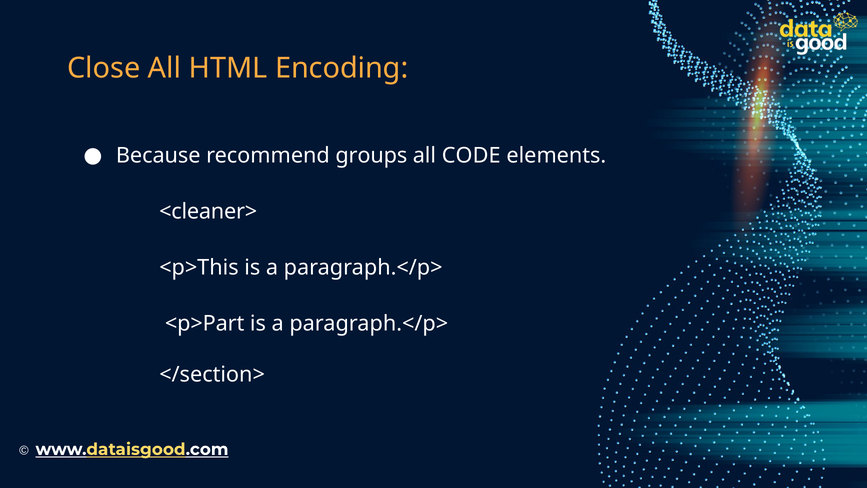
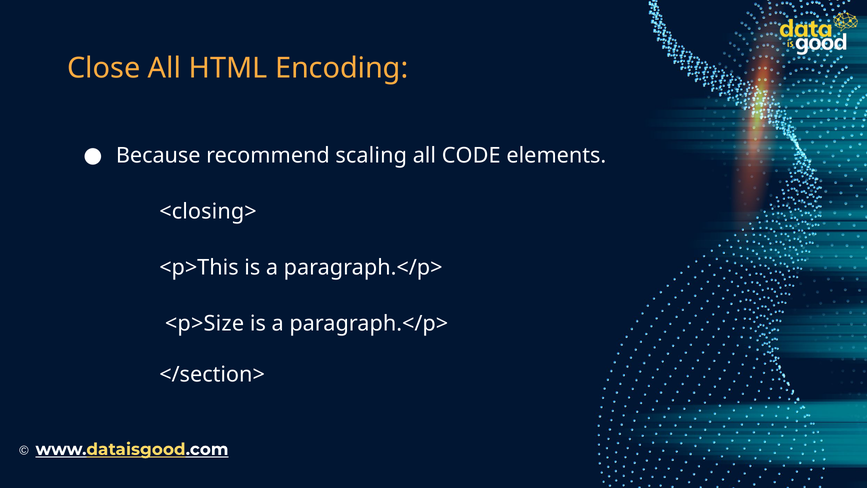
groups: groups -> scaling
<cleaner>: <cleaner> -> <closing>
<p>Part: <p>Part -> <p>Size
